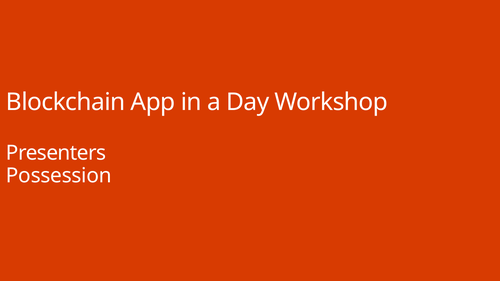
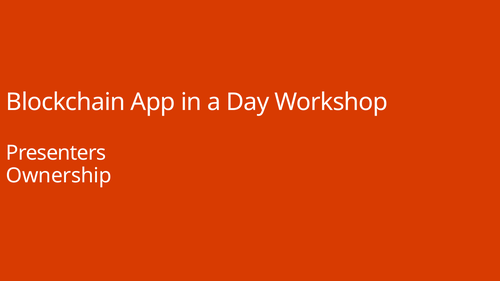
Possession: Possession -> Ownership
